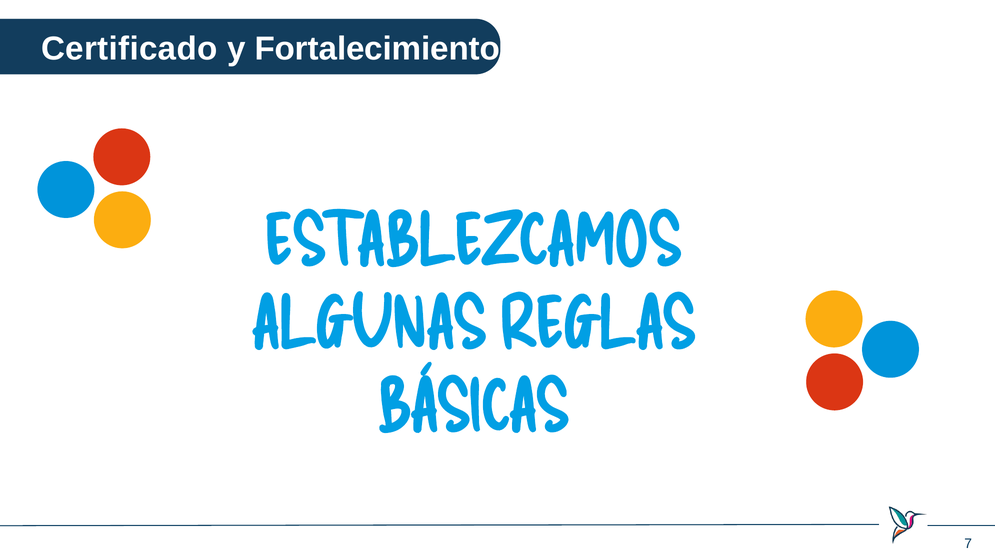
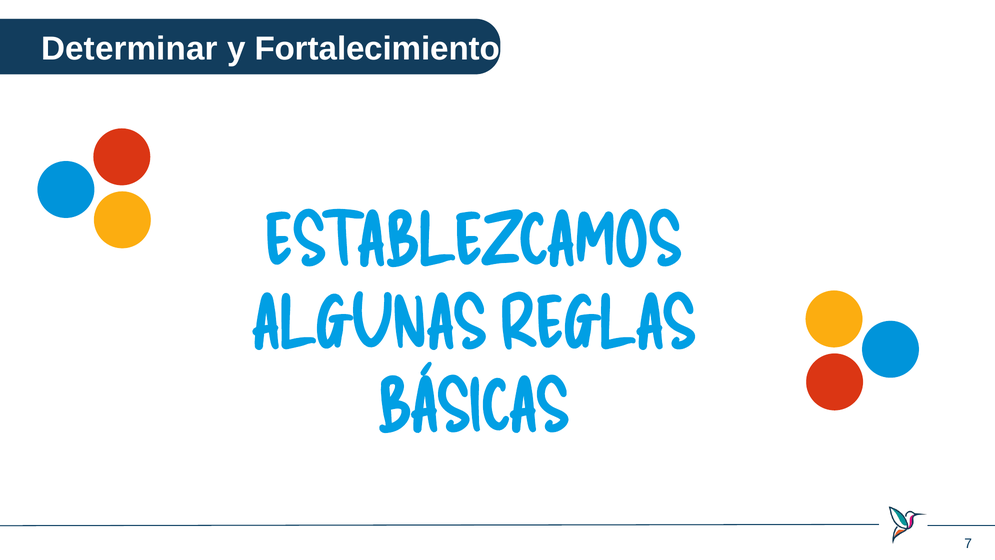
Certificado: Certificado -> Determinar
